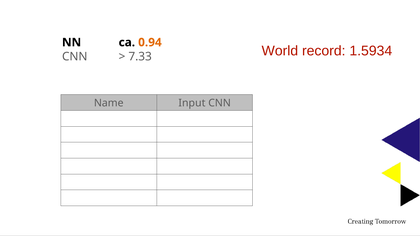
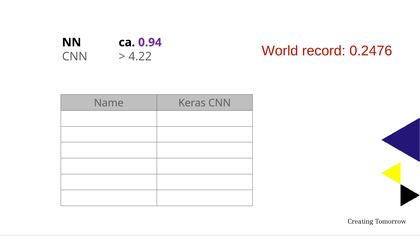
0.94 colour: orange -> purple
1.5934: 1.5934 -> 0.2476
7.33: 7.33 -> 4.22
Input: Input -> Keras
